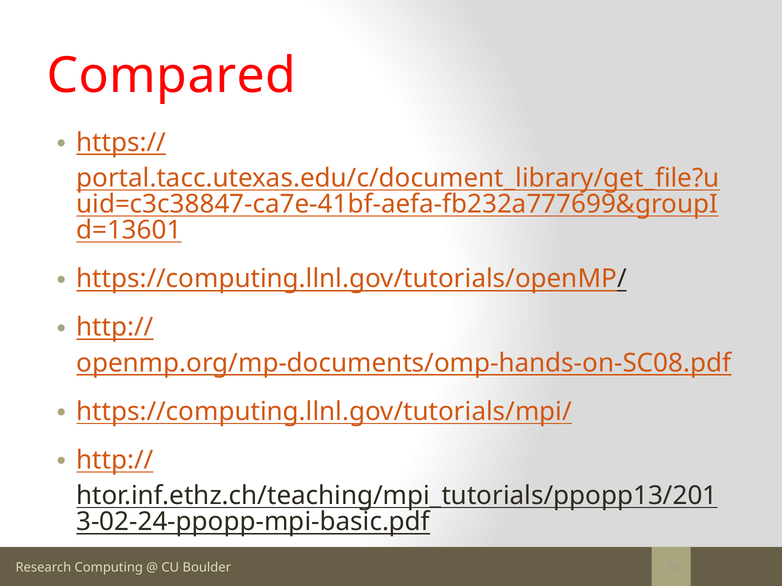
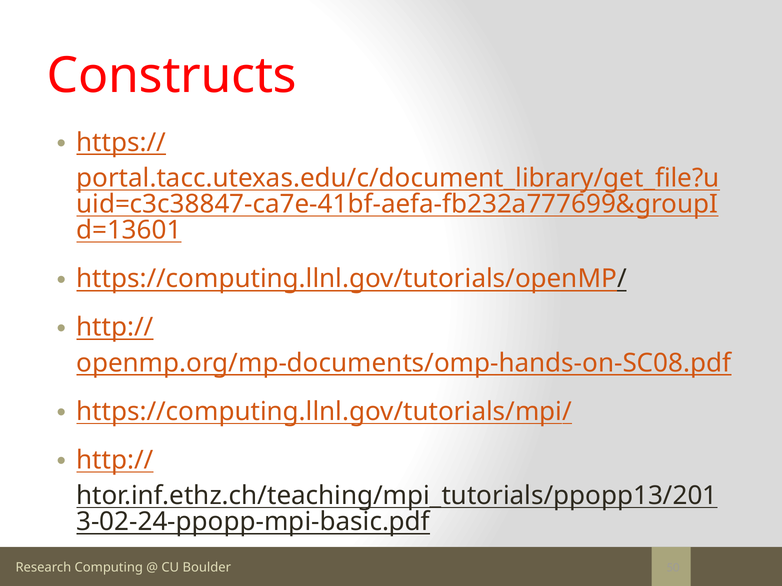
Compared: Compared -> Constructs
